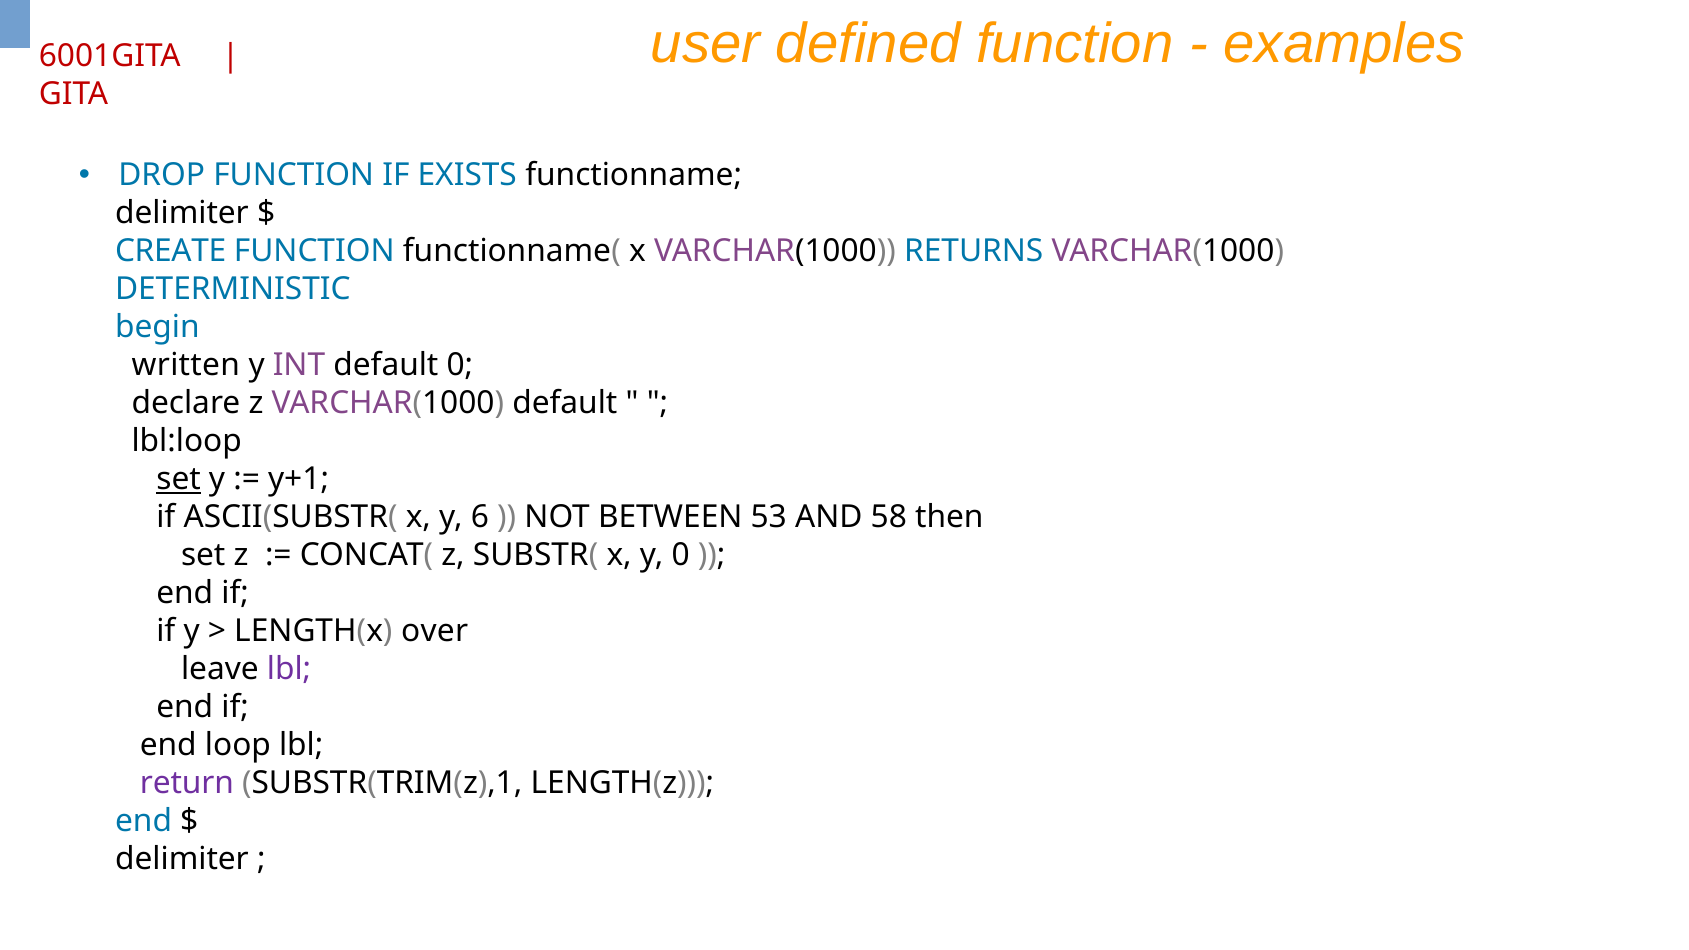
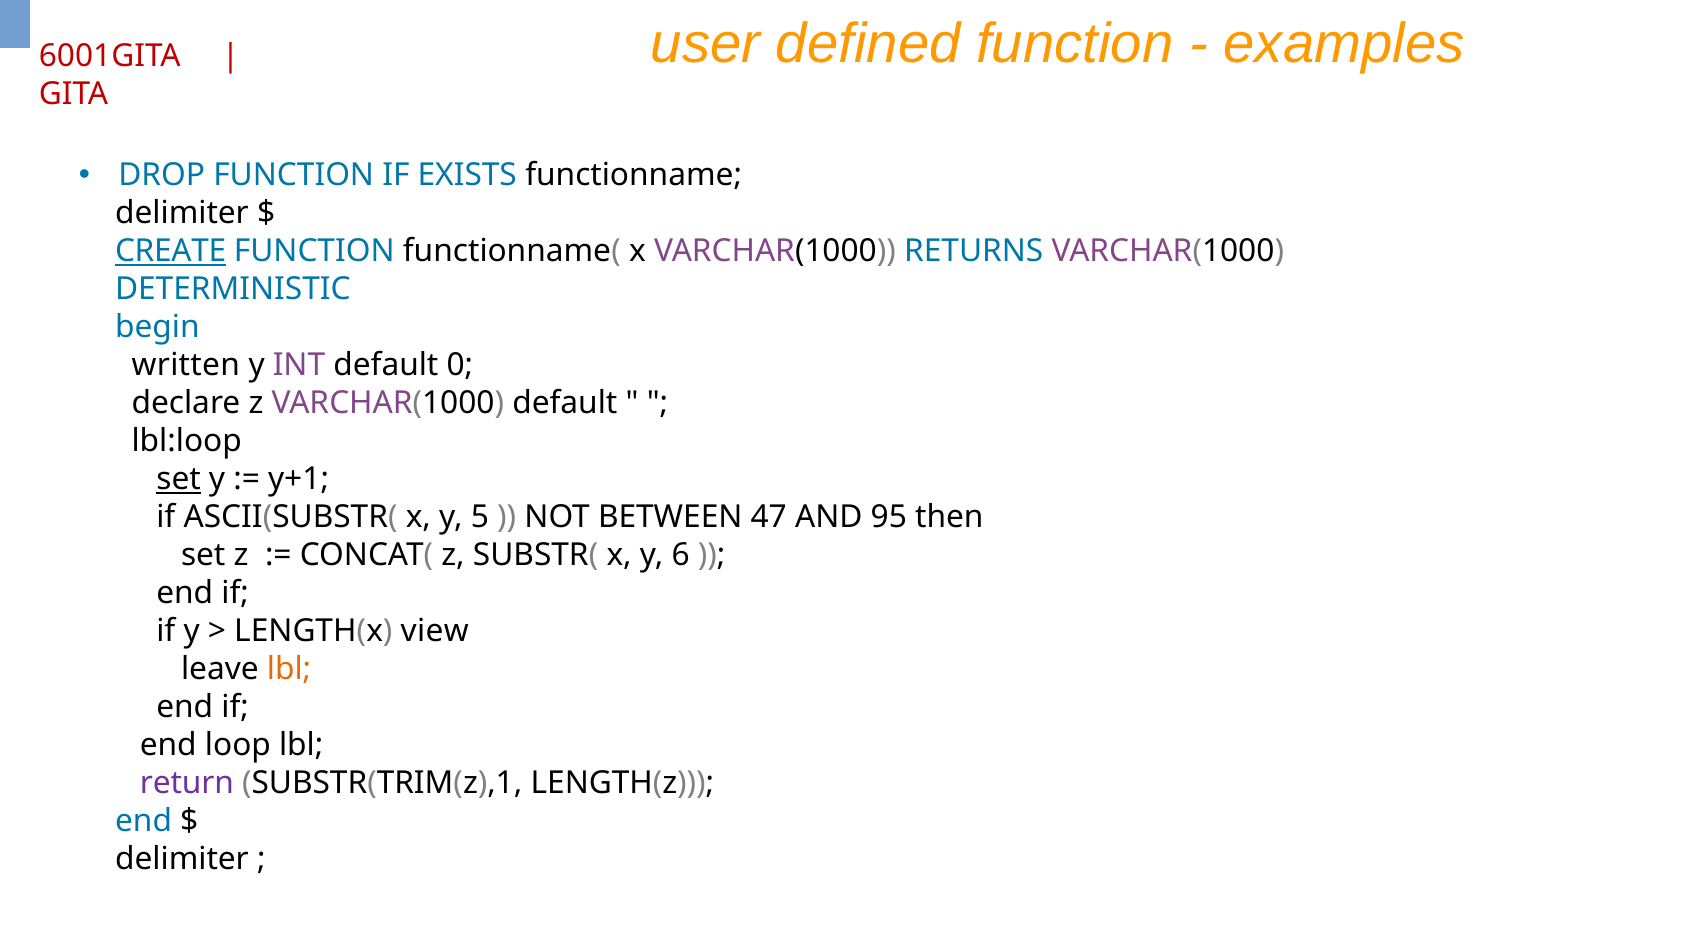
CREATE underline: none -> present
6: 6 -> 5
53: 53 -> 47
58: 58 -> 95
y 0: 0 -> 6
over: over -> view
lbl at (289, 670) colour: purple -> orange
